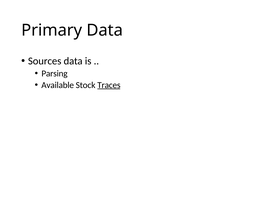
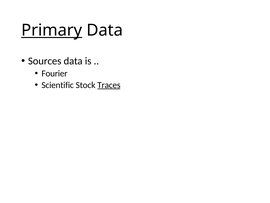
Primary underline: none -> present
Parsing: Parsing -> Fourier
Available: Available -> Scientific
